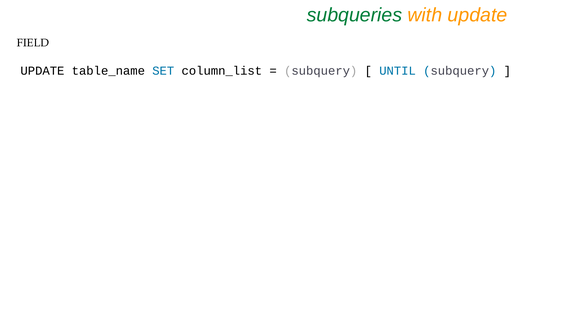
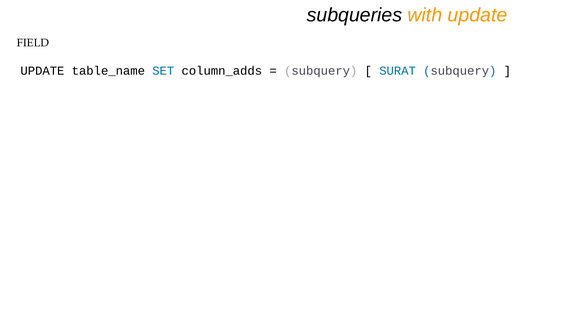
subqueries colour: green -> black
column_list: column_list -> column_adds
UNTIL: UNTIL -> SURAT
